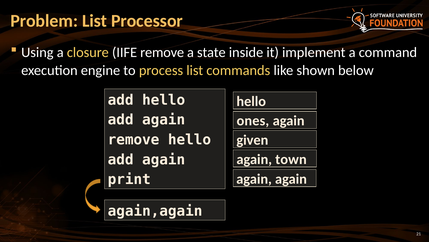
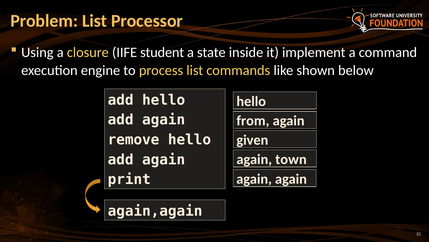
IIFE remove: remove -> student
ones: ones -> from
